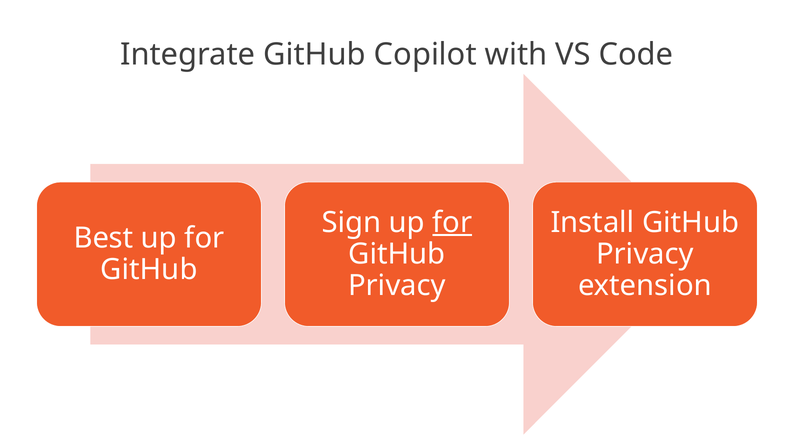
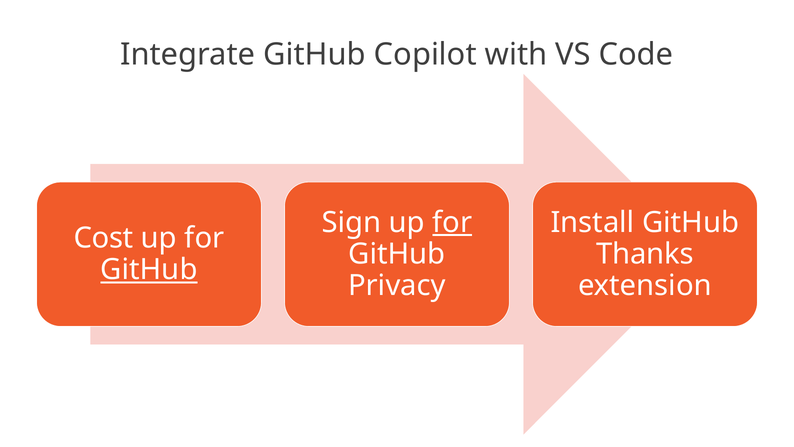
Best: Best -> Cost
Privacy at (645, 254): Privacy -> Thanks
GitHub at (149, 270) underline: none -> present
